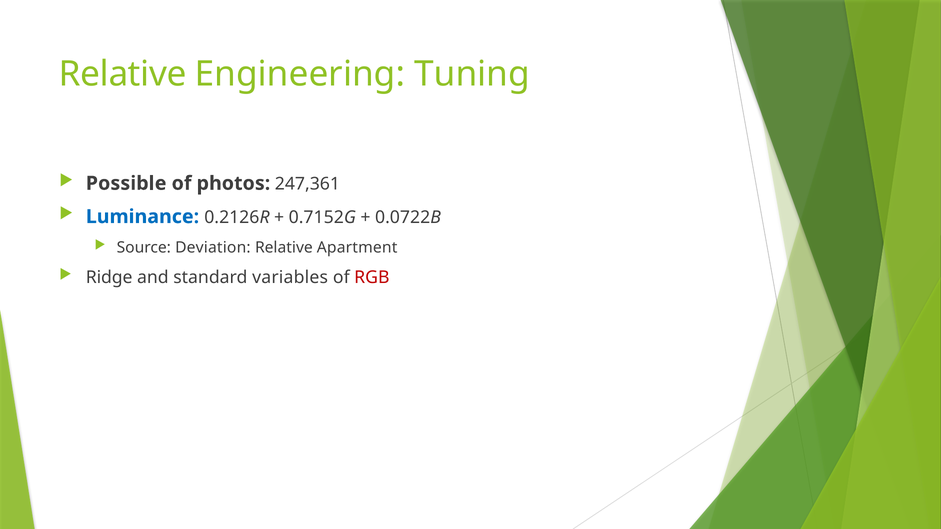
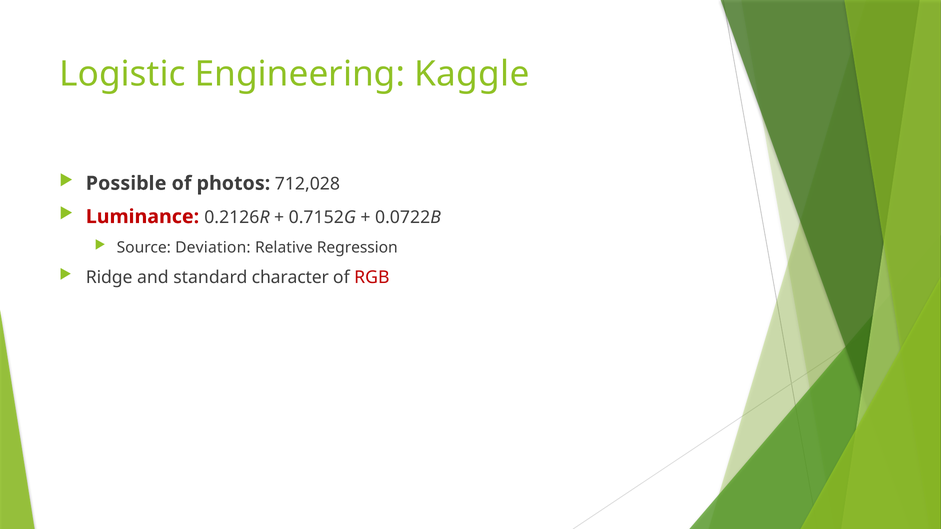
Relative at (123, 74): Relative -> Logistic
Tuning: Tuning -> Kaggle
247,361: 247,361 -> 712,028
Luminance colour: blue -> red
Apartment: Apartment -> Regression
variables: variables -> character
